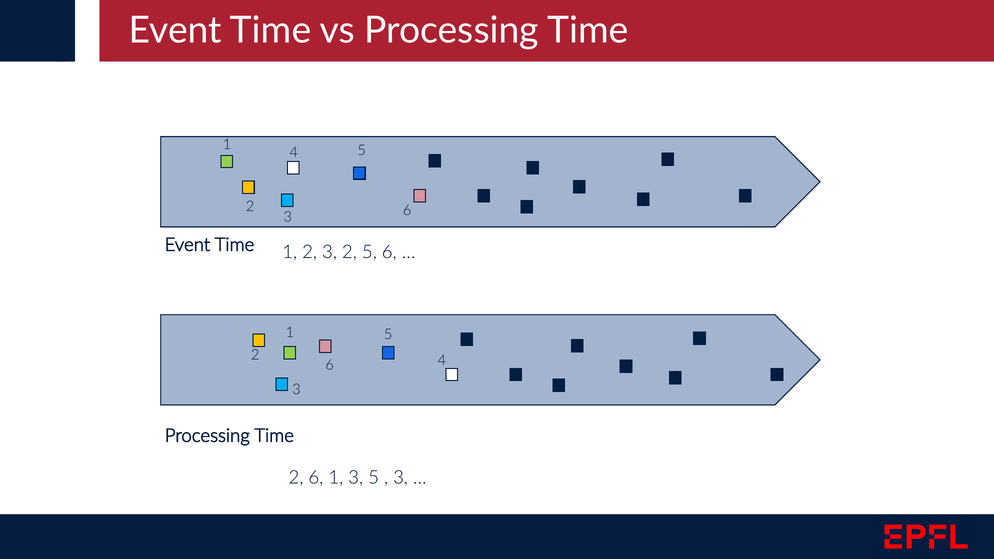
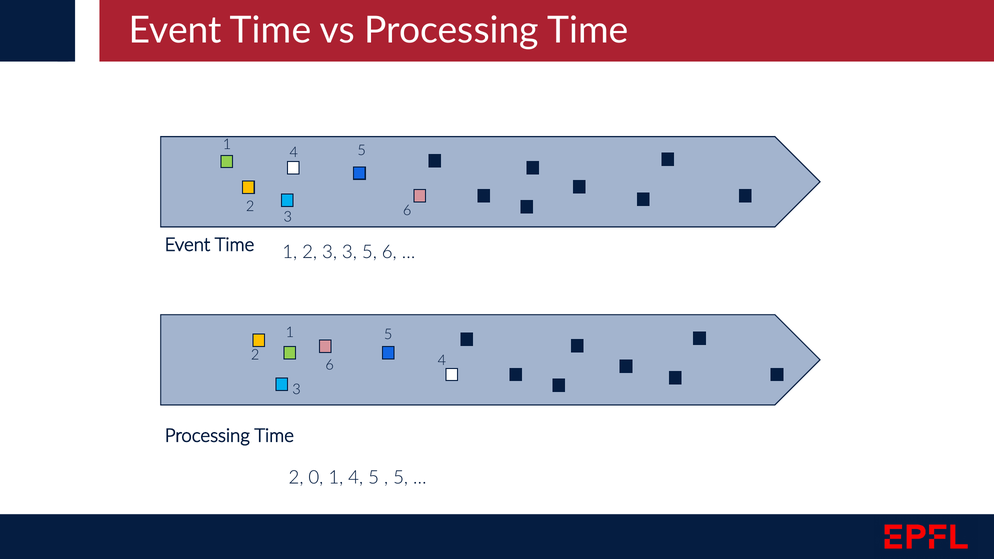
3 2: 2 -> 3
2 6: 6 -> 0
1 3: 3 -> 4
3 at (401, 478): 3 -> 5
